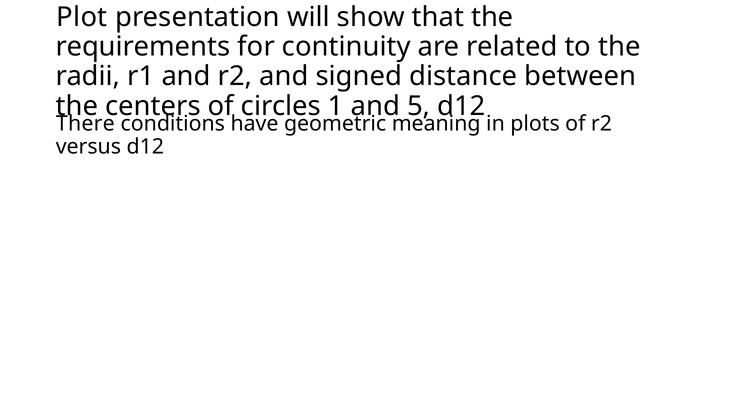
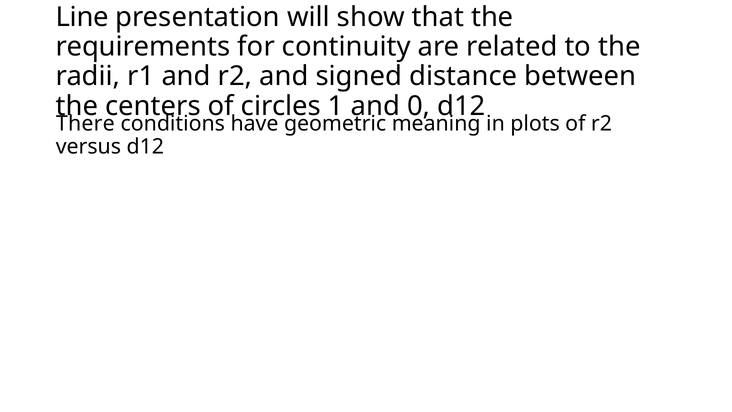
Plot: Plot -> Line
5: 5 -> 0
